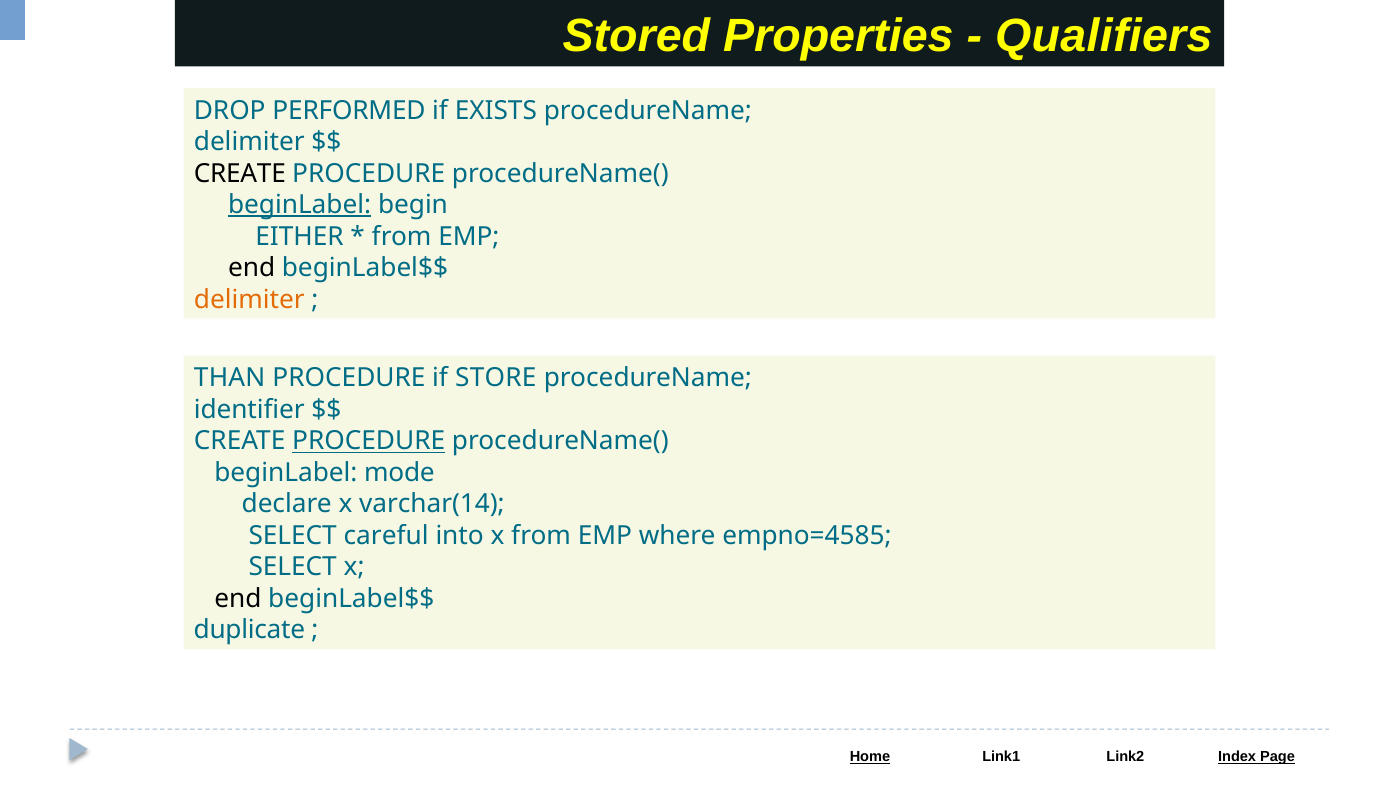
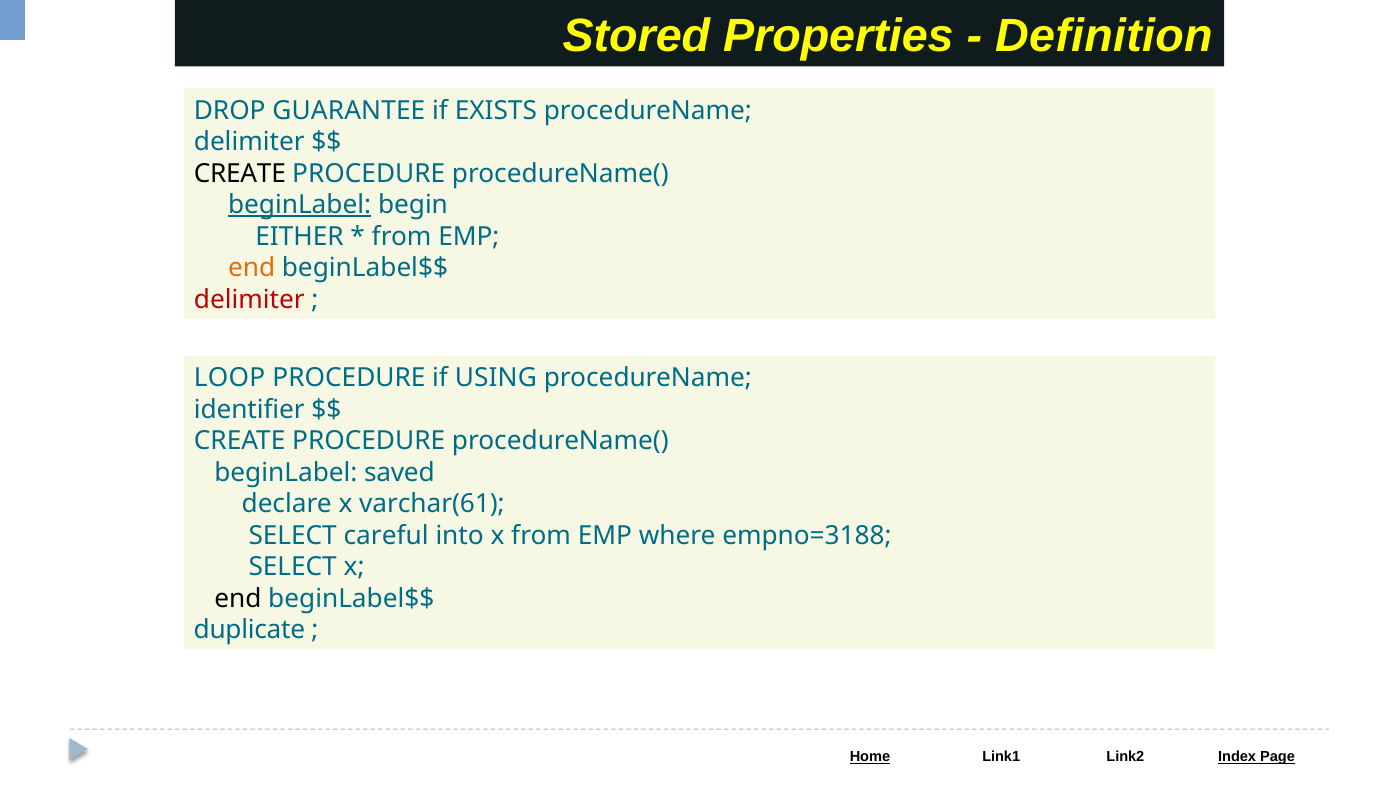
Qualifiers: Qualifiers -> Definition
PERFORMED: PERFORMED -> GUARANTEE
end at (252, 268) colour: black -> orange
delimiter at (249, 299) colour: orange -> red
THAN: THAN -> LOOP
STORE: STORE -> USING
PROCEDURE at (369, 441) underline: present -> none
mode: mode -> saved
varchar(14: varchar(14 -> varchar(61
empno=4585: empno=4585 -> empno=3188
